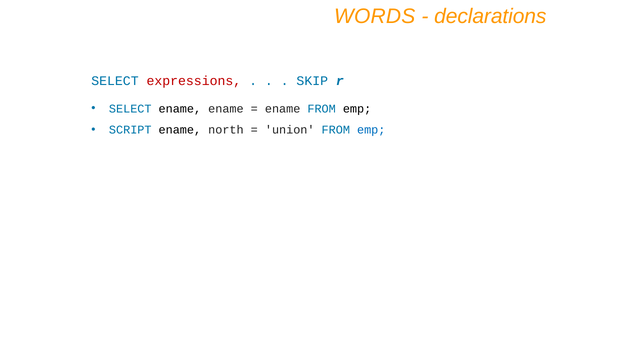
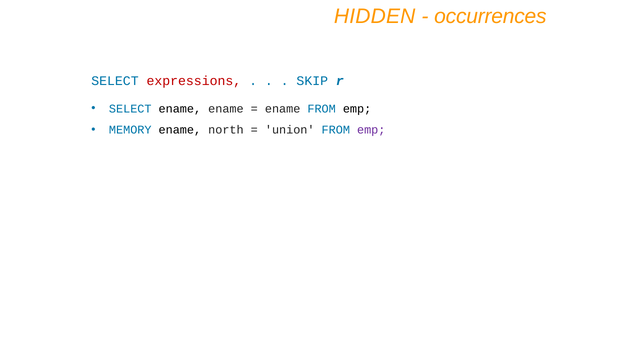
WORDS: WORDS -> HIDDEN
declarations: declarations -> occurrences
SCRIPT: SCRIPT -> MEMORY
emp at (371, 130) colour: blue -> purple
